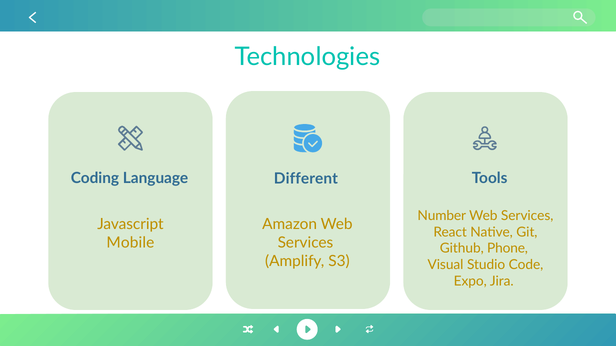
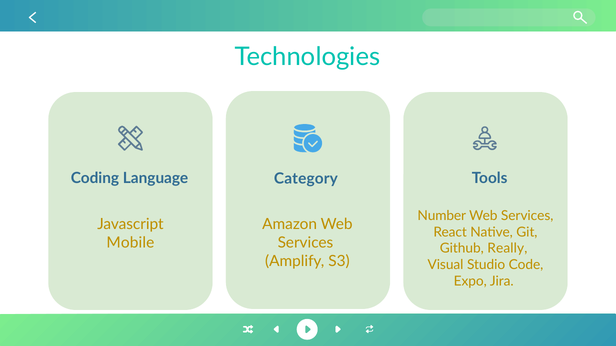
Different: Different -> Category
Phone: Phone -> Really
